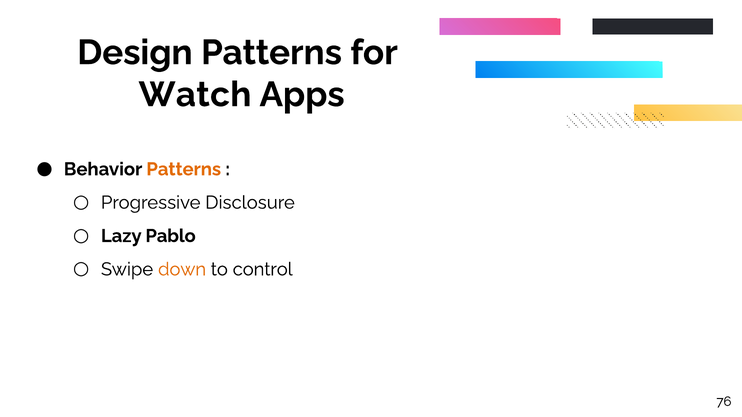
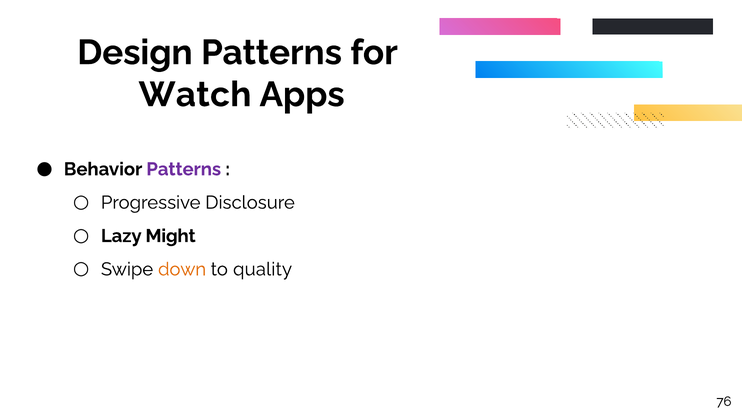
Patterns at (184, 169) colour: orange -> purple
Pablo: Pablo -> Might
control: control -> quality
